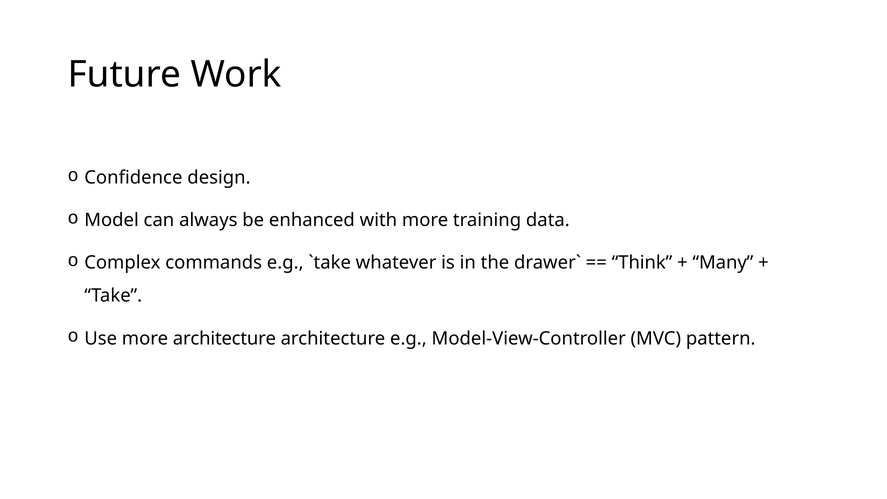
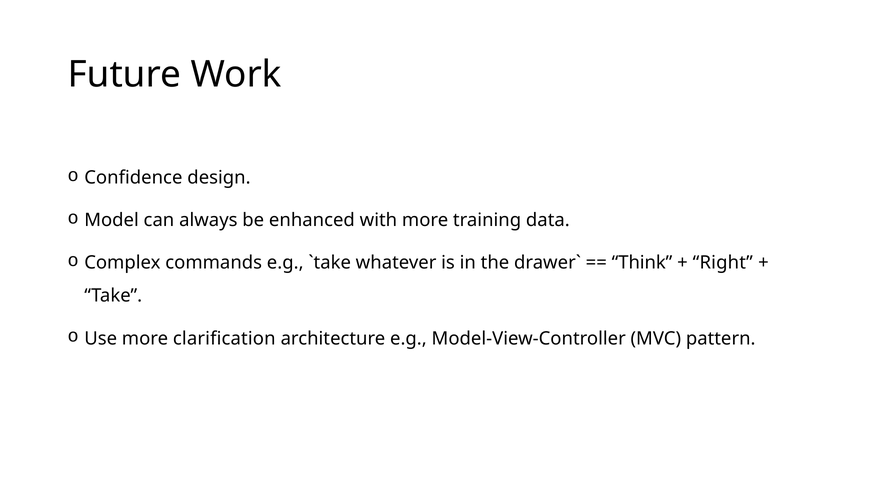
Many: Many -> Right
more architecture: architecture -> clarification
